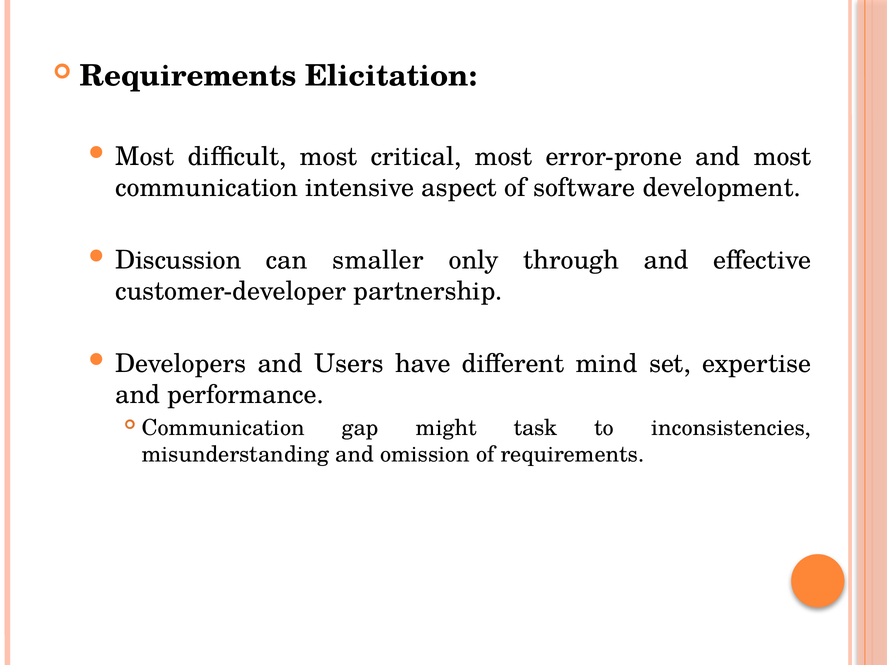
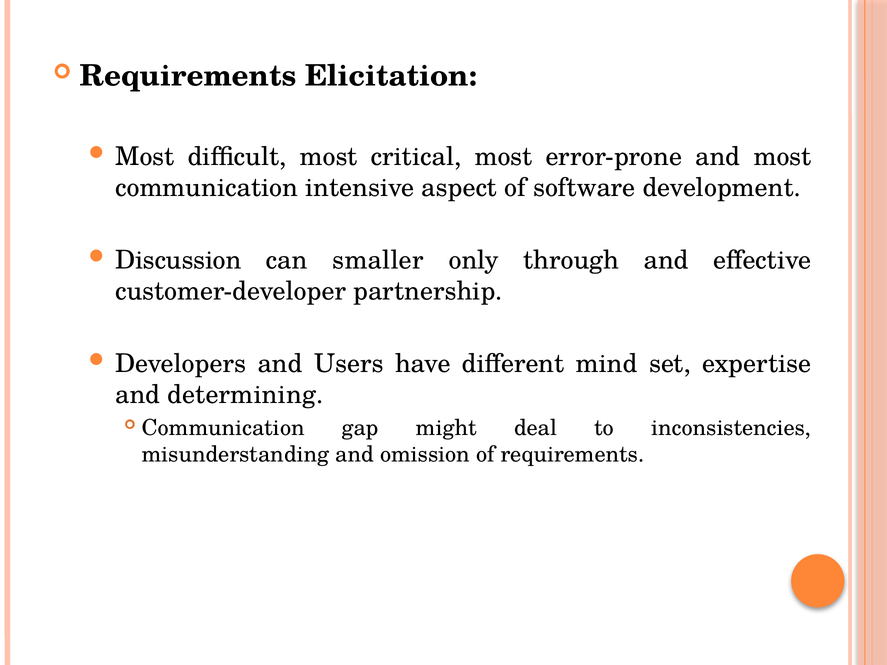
performance: performance -> determining
task: task -> deal
